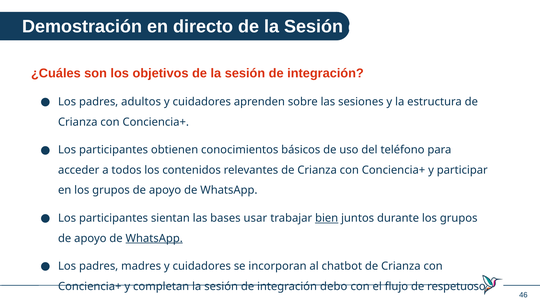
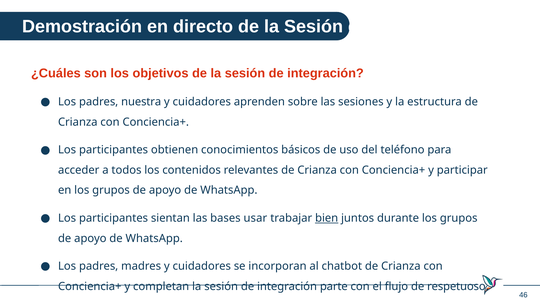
adultos: adultos -> nuestra
WhatsApp at (154, 238) underline: present -> none
debo: debo -> parte
